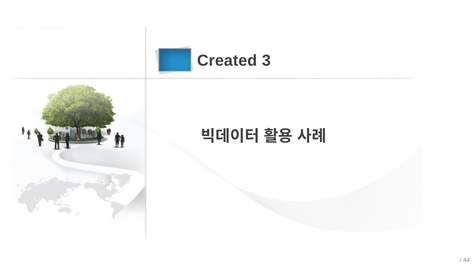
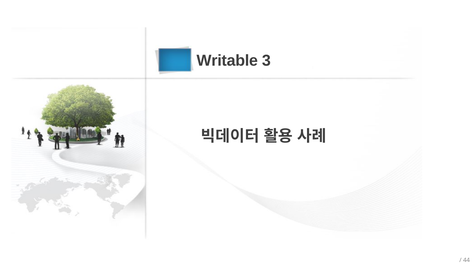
Created: Created -> Writable
